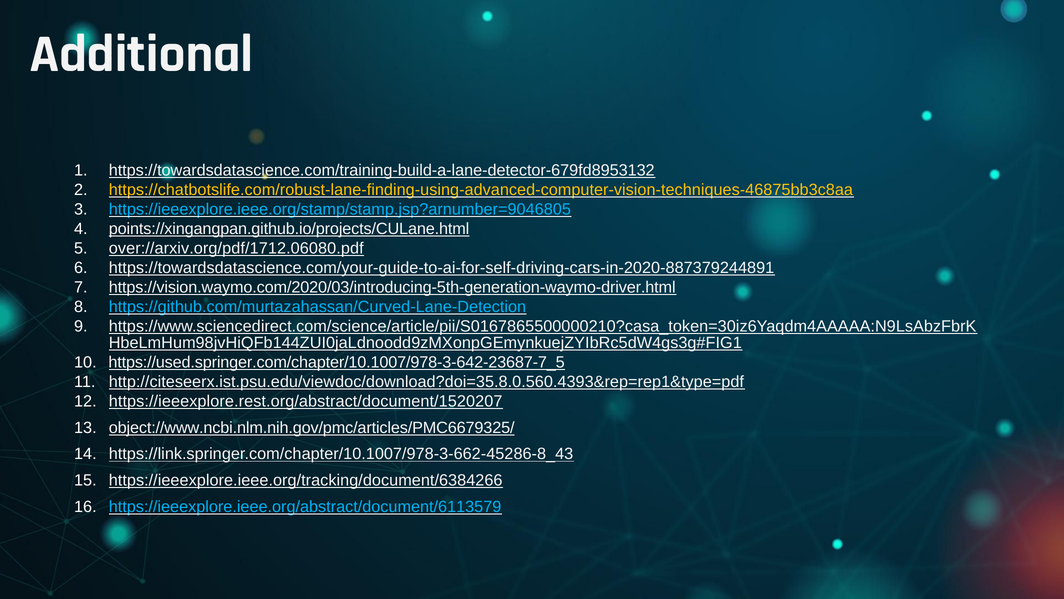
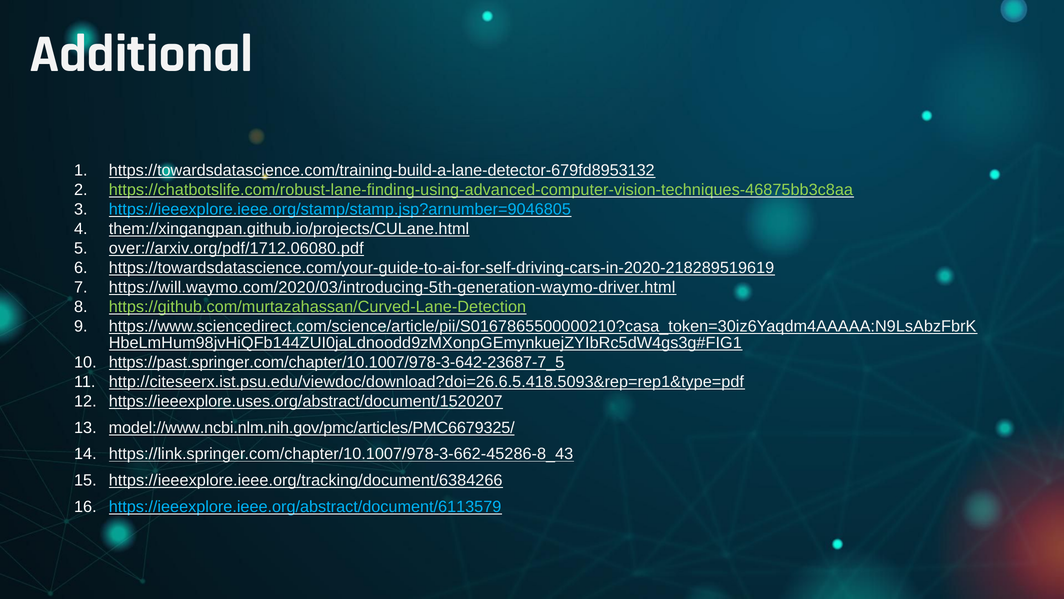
https://chatbotslife.com/robust-lane-finding-using-advanced-computer-vision-techniques-46875bb3c8aa colour: yellow -> light green
points://xingangpan.github.io/projects/CULane.html: points://xingangpan.github.io/projects/CULane.html -> them://xingangpan.github.io/projects/CULane.html
https://towardsdatascience.com/your-guide-to-ai-for-self-driving-cars-in-2020-887379244891: https://towardsdatascience.com/your-guide-to-ai-for-self-driving-cars-in-2020-887379244891 -> https://towardsdatascience.com/your-guide-to-ai-for-self-driving-cars-in-2020-218289519619
https://vision.waymo.com/2020/03/introducing-5th-generation-waymo-driver.html: https://vision.waymo.com/2020/03/introducing-5th-generation-waymo-driver.html -> https://will.waymo.com/2020/03/introducing-5th-generation-waymo-driver.html
https://github.com/murtazahassan/Curved-Lane-Detection colour: light blue -> light green
https://used.springer.com/chapter/10.1007/978-3-642-23687-7_5: https://used.springer.com/chapter/10.1007/978-3-642-23687-7_5 -> https://past.springer.com/chapter/10.1007/978-3-642-23687-7_5
http://citeseerx.ist.psu.edu/viewdoc/download?doi=35.8.0.560.4393&rep=rep1&type=pdf: http://citeseerx.ist.psu.edu/viewdoc/download?doi=35.8.0.560.4393&rep=rep1&type=pdf -> http://citeseerx.ist.psu.edu/viewdoc/download?doi=26.6.5.418.5093&rep=rep1&type=pdf
https://ieeexplore.rest.org/abstract/document/1520207: https://ieeexplore.rest.org/abstract/document/1520207 -> https://ieeexplore.uses.org/abstract/document/1520207
object://www.ncbi.nlm.nih.gov/pmc/articles/PMC6679325/: object://www.ncbi.nlm.nih.gov/pmc/articles/PMC6679325/ -> model://www.ncbi.nlm.nih.gov/pmc/articles/PMC6679325/
